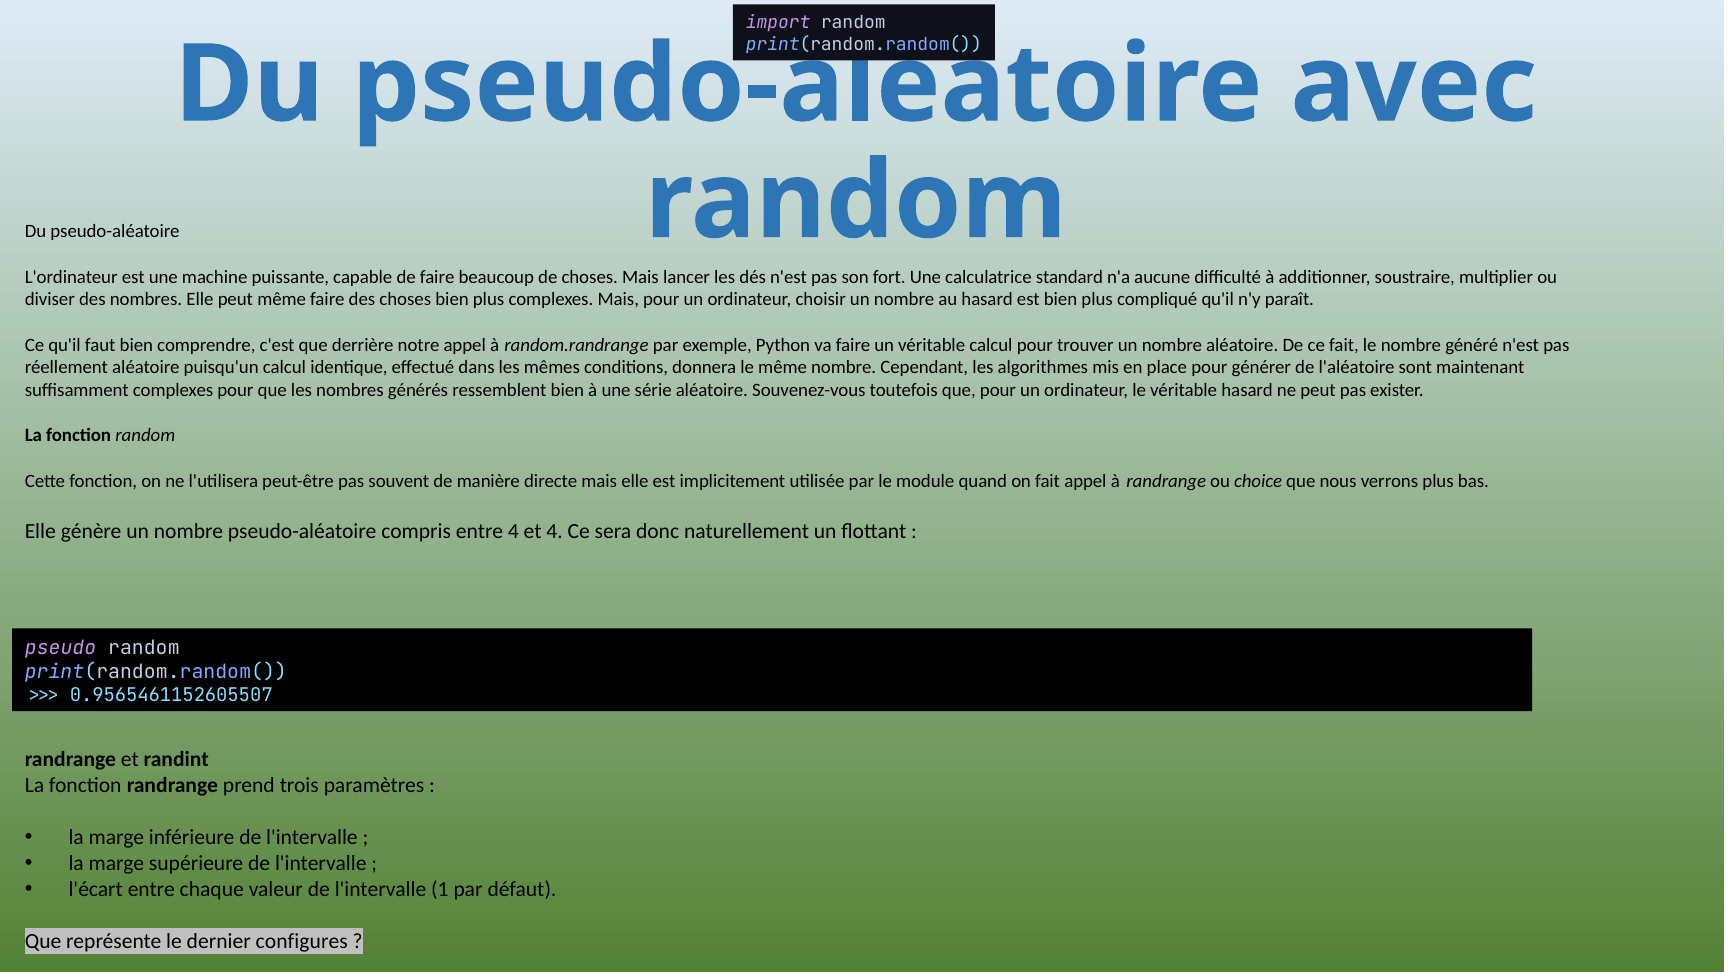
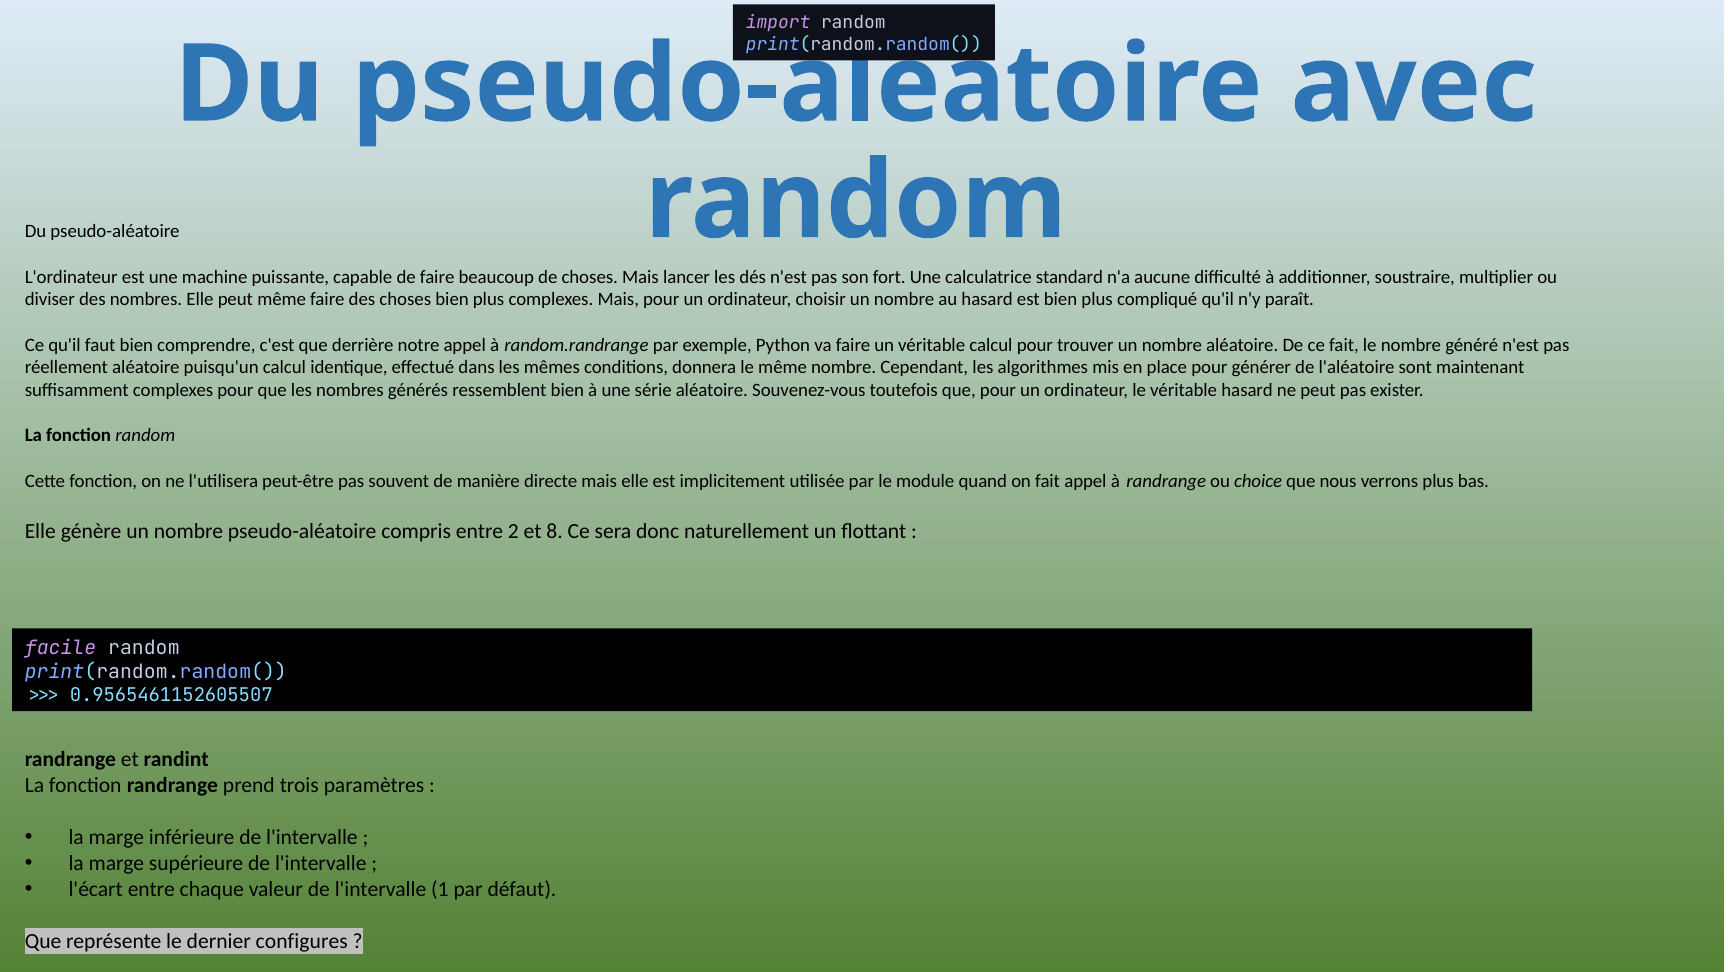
entre 4: 4 -> 2
et 4: 4 -> 8
pseudo: pseudo -> facile
